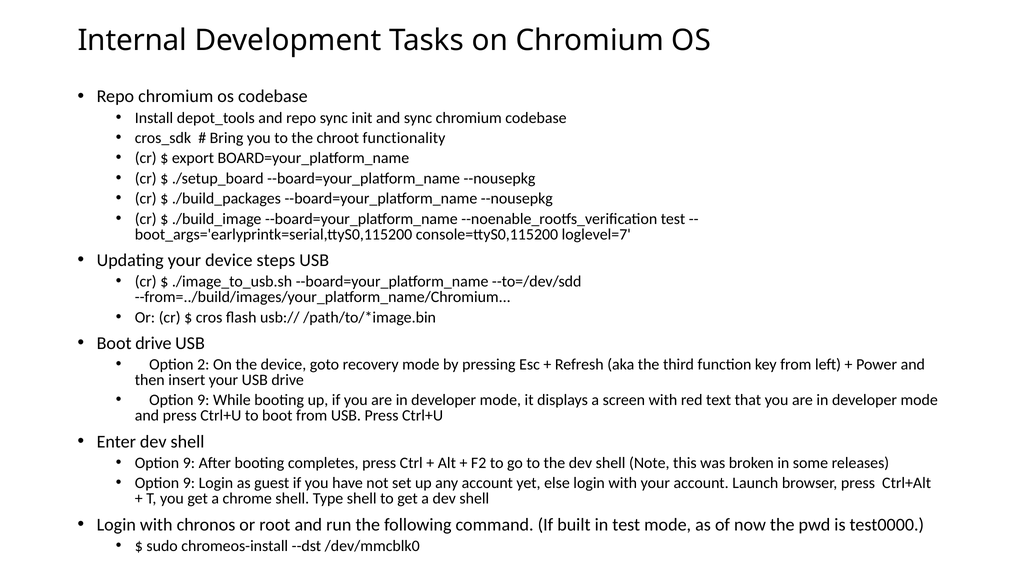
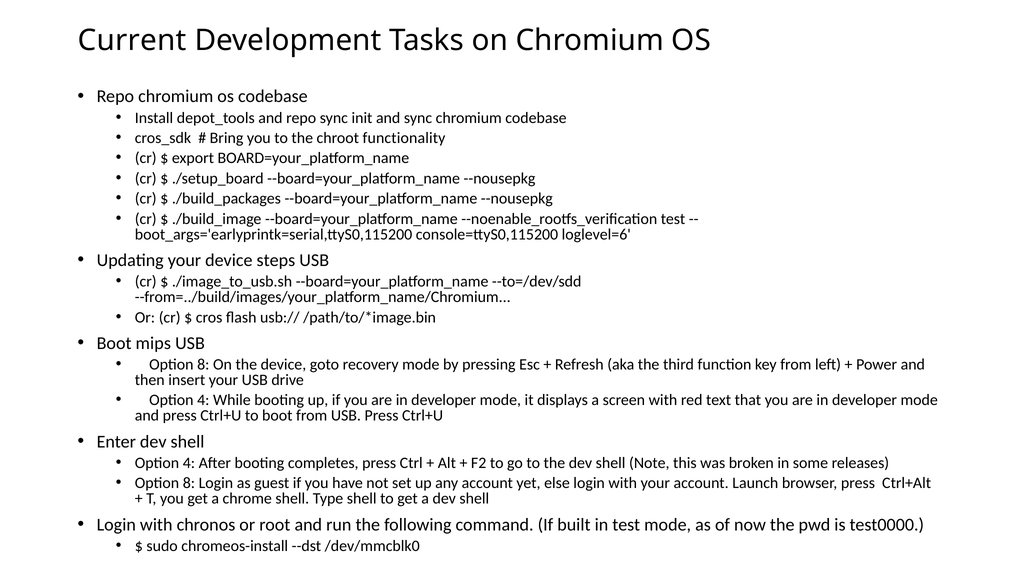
Internal: Internal -> Current
loglevel=7: loglevel=7 -> loglevel=6
Boot drive: drive -> mips
2 at (203, 364): 2 -> 8
9 at (203, 400): 9 -> 4
9 at (189, 463): 9 -> 4
9 at (189, 483): 9 -> 8
